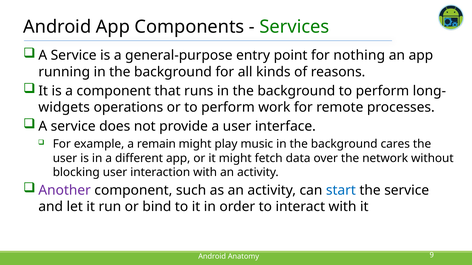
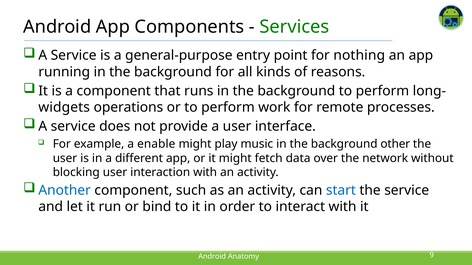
remain: remain -> enable
cares: cares -> other
Another colour: purple -> blue
